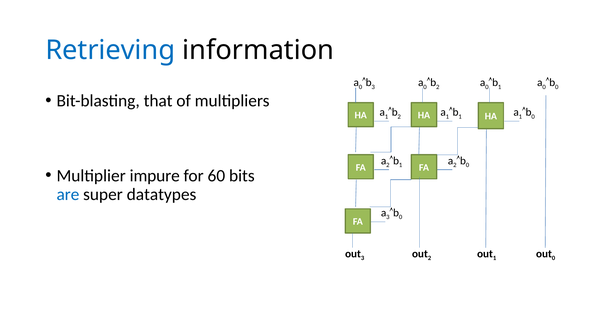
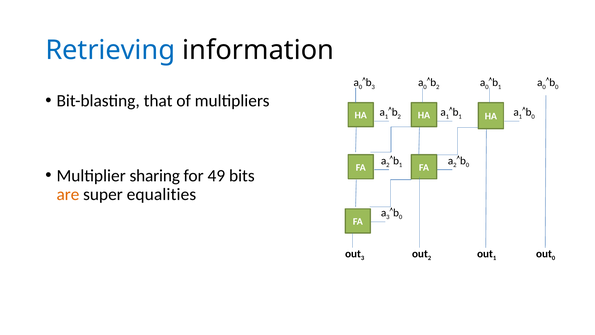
impure: impure -> sharing
60: 60 -> 49
are colour: blue -> orange
datatypes: datatypes -> equalities
